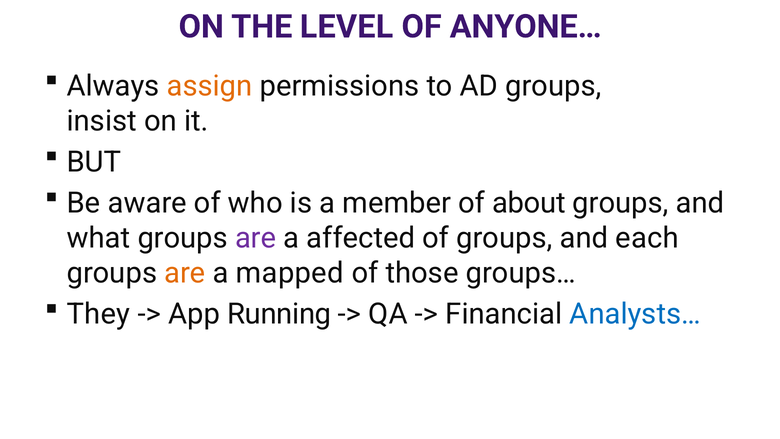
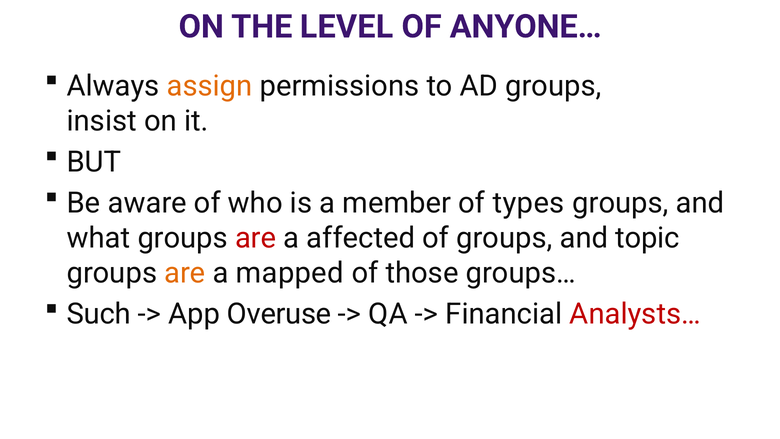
about: about -> types
are at (256, 238) colour: purple -> red
each: each -> topic
They: They -> Such
Running: Running -> Overuse
Analysts… colour: blue -> red
